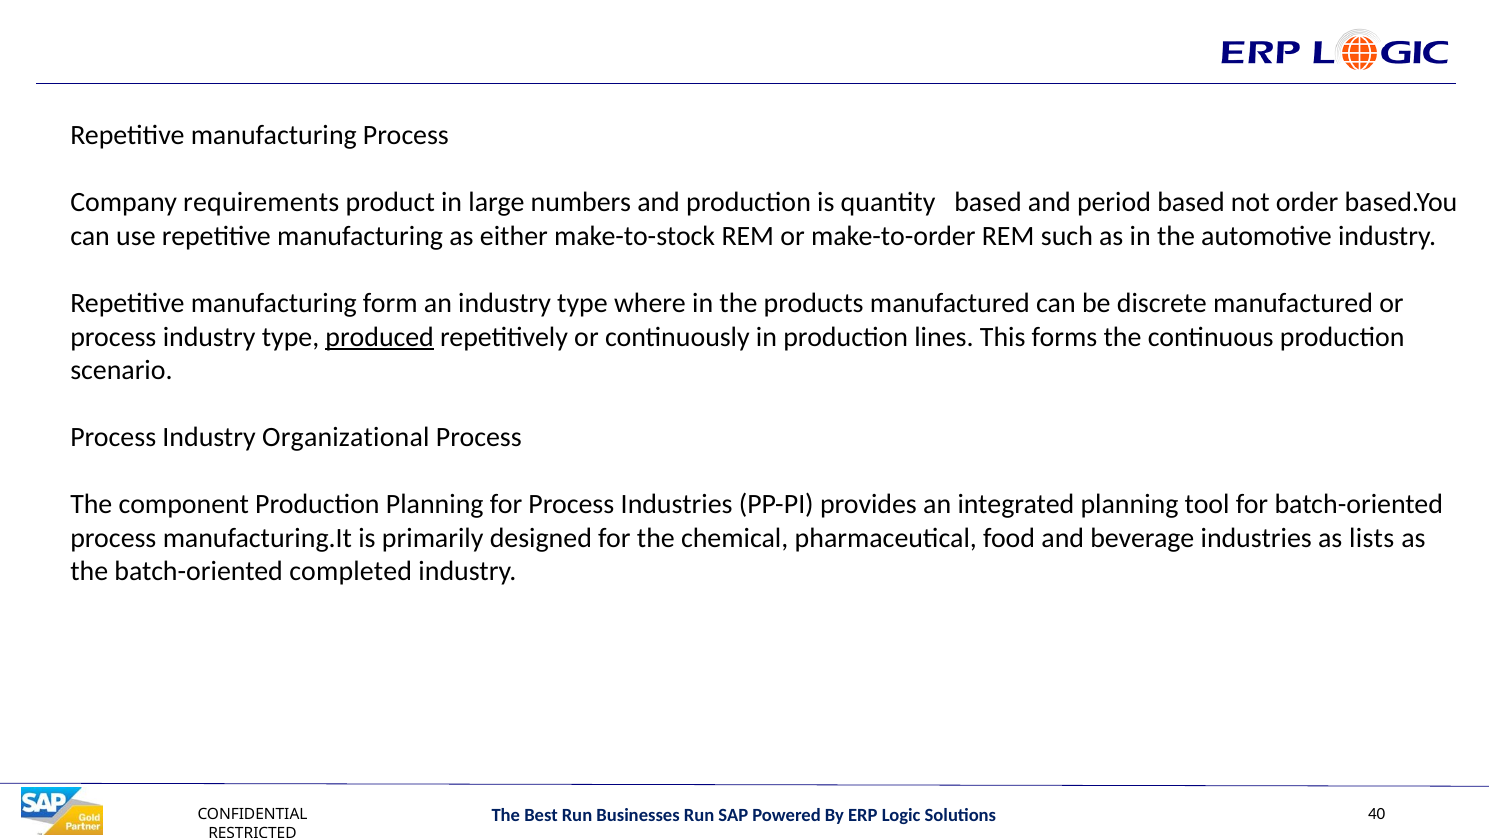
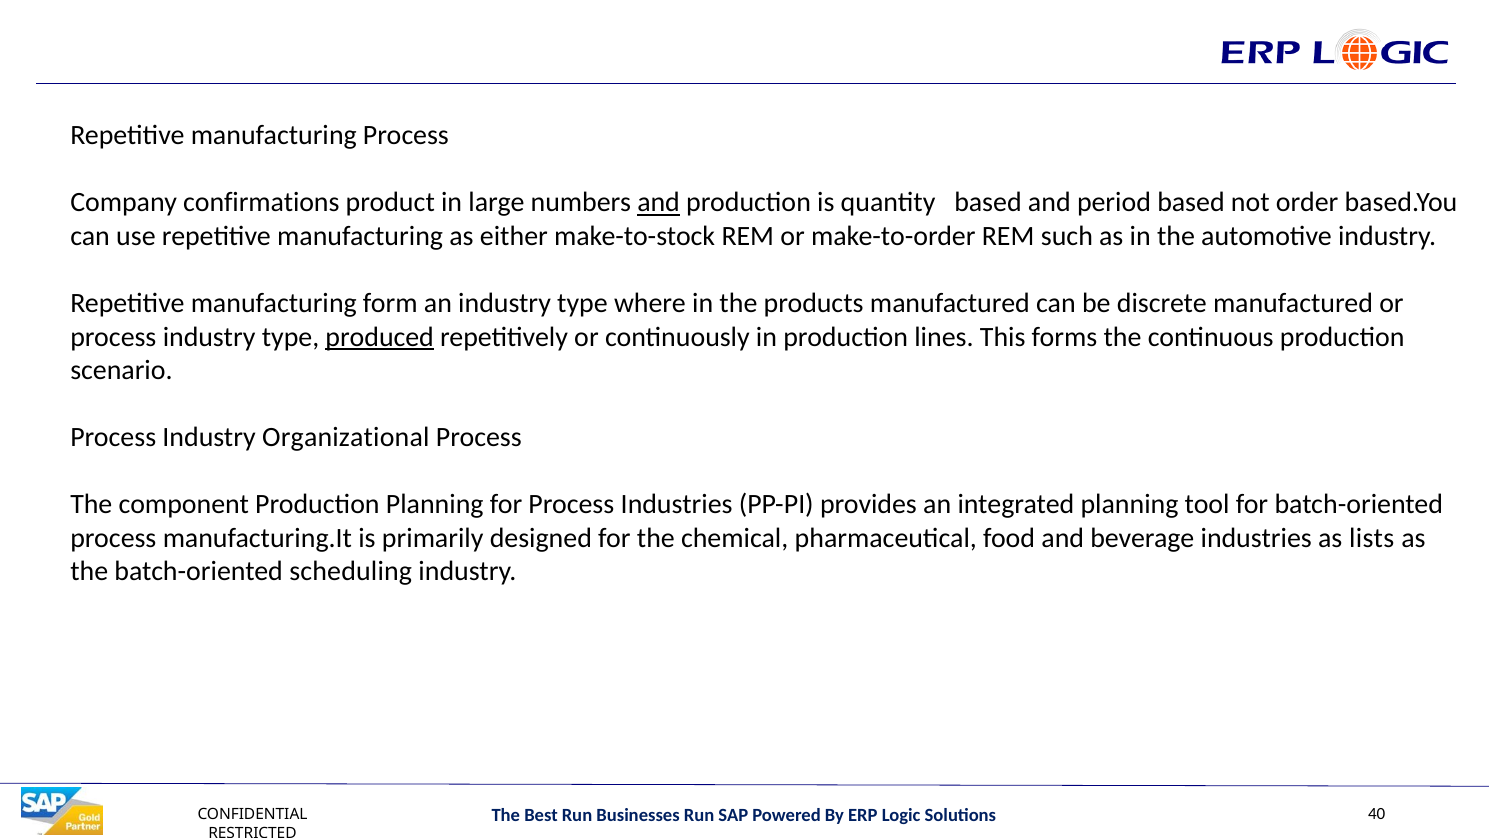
requirements: requirements -> confirmations
and at (659, 203) underline: none -> present
completed: completed -> scheduling
